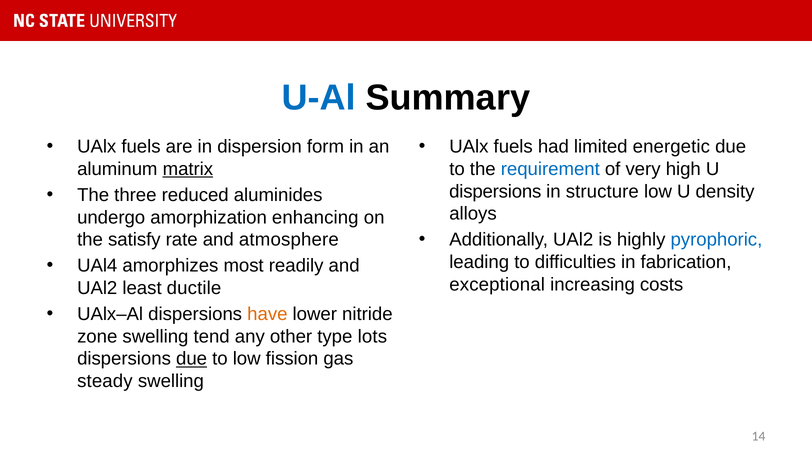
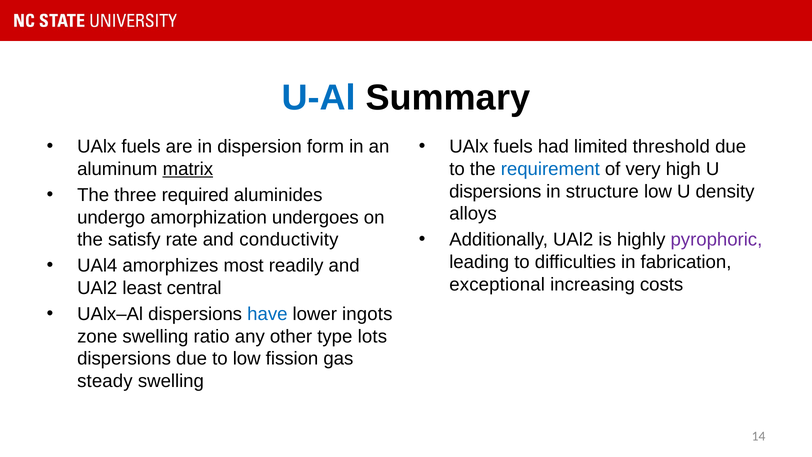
energetic: energetic -> threshold
reduced: reduced -> required
enhancing: enhancing -> undergoes
pyrophoric colour: blue -> purple
atmosphere: atmosphere -> conductivity
ductile: ductile -> central
have colour: orange -> blue
nitride: nitride -> ingots
tend: tend -> ratio
due at (192, 359) underline: present -> none
